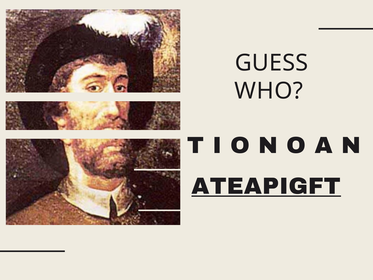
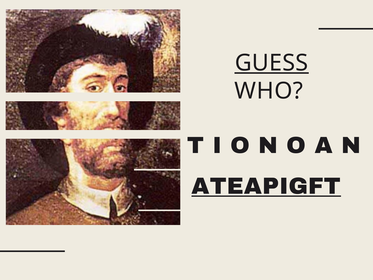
GUESS underline: none -> present
